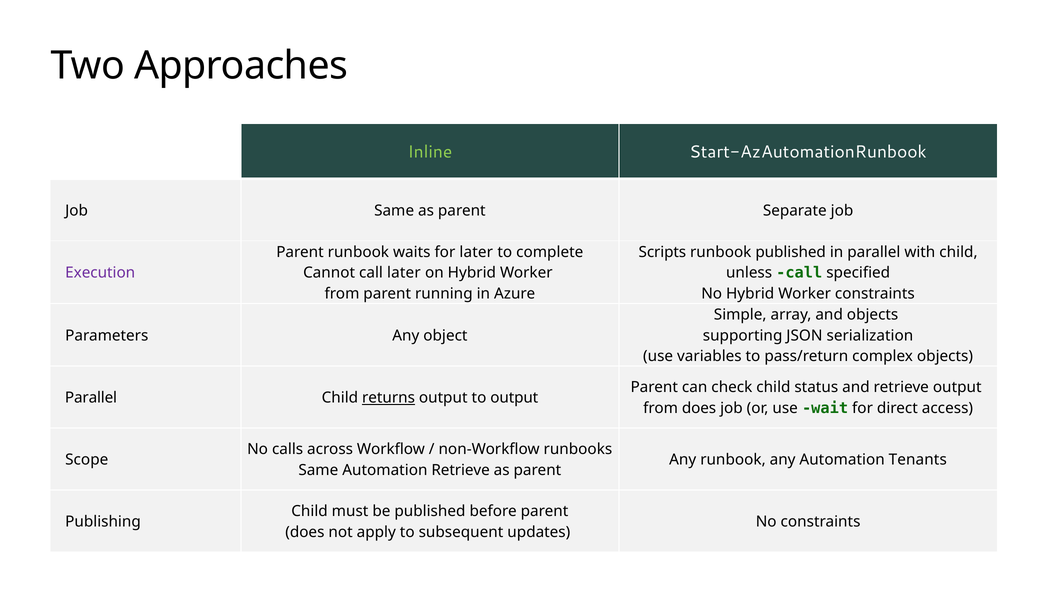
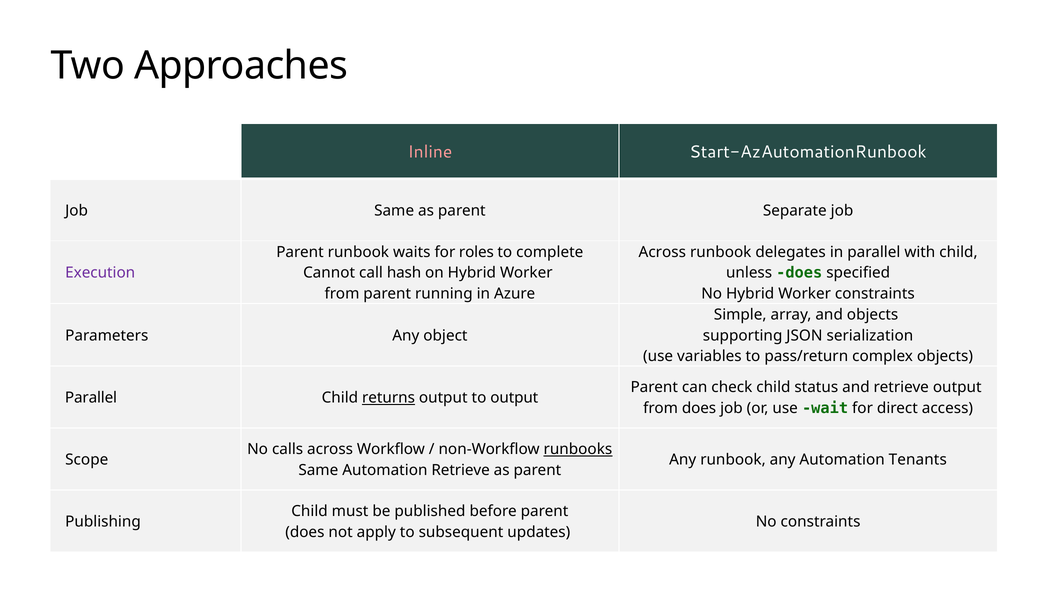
Inline colour: light green -> pink
for later: later -> roles
Scripts at (662, 252): Scripts -> Across
runbook published: published -> delegates
call later: later -> hash
unless call: call -> does
runbooks underline: none -> present
